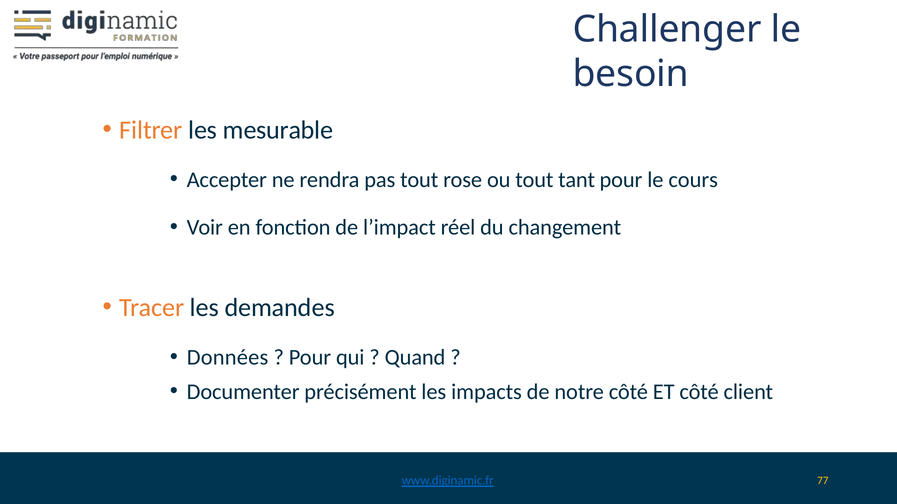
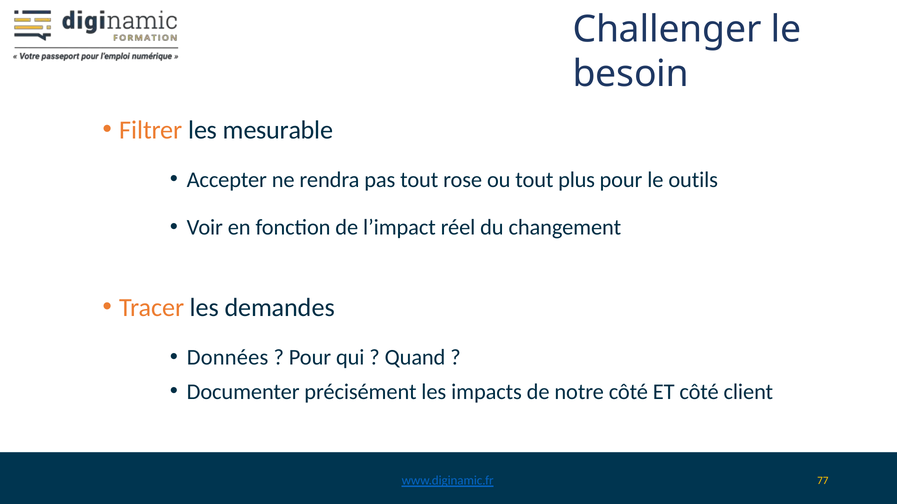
tant: tant -> plus
cours: cours -> outils
